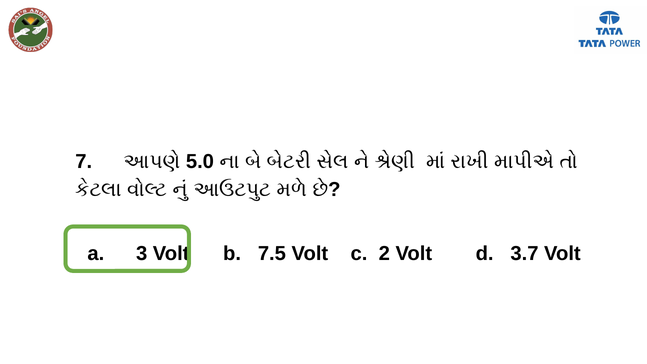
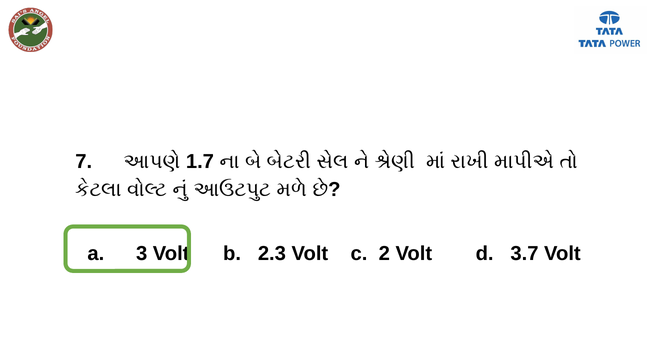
5.0: 5.0 -> 1.7
7.5: 7.5 -> 2.3
